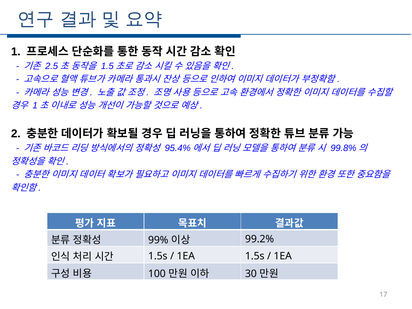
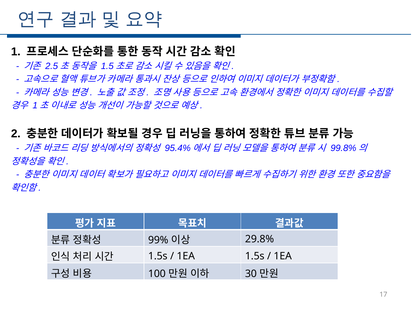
99.2%: 99.2% -> 29.8%
